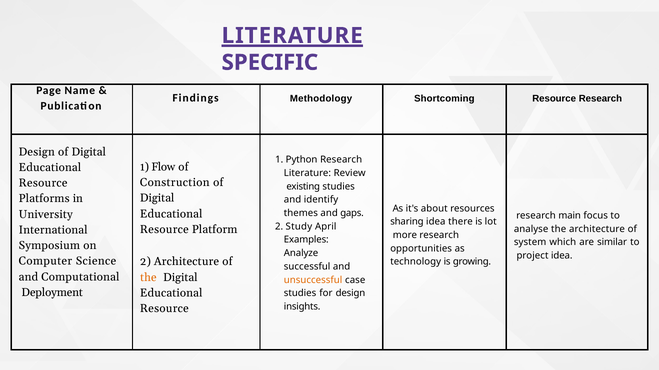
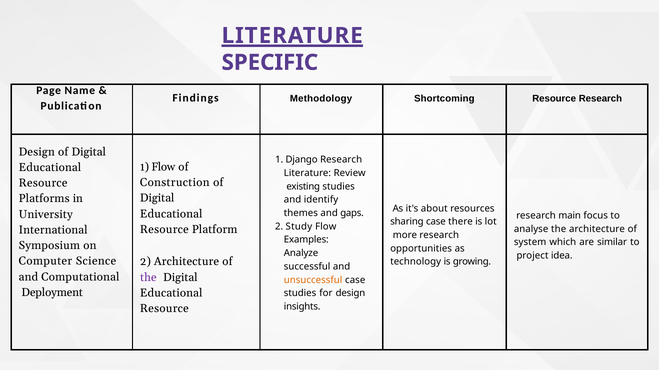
Python: Python -> Django
sharing idea: idea -> case
Study April: April -> Flow
the at (148, 278) colour: orange -> purple
